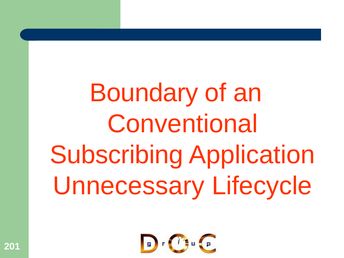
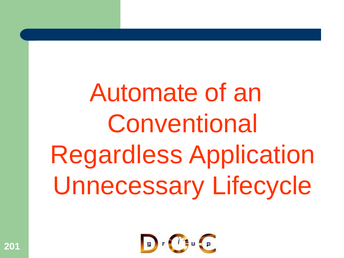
Boundary: Boundary -> Automate
Subscribing: Subscribing -> Regardless
